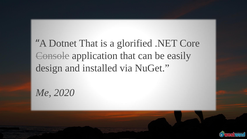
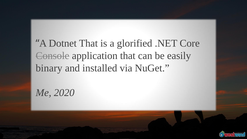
design: design -> binary
